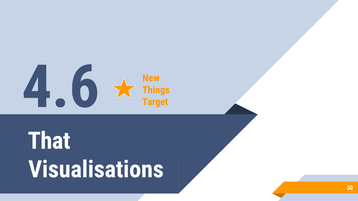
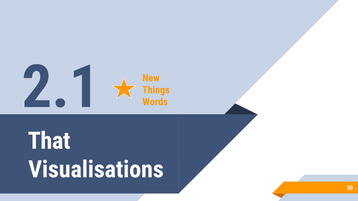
4.6: 4.6 -> 2.1
Target: Target -> Words
